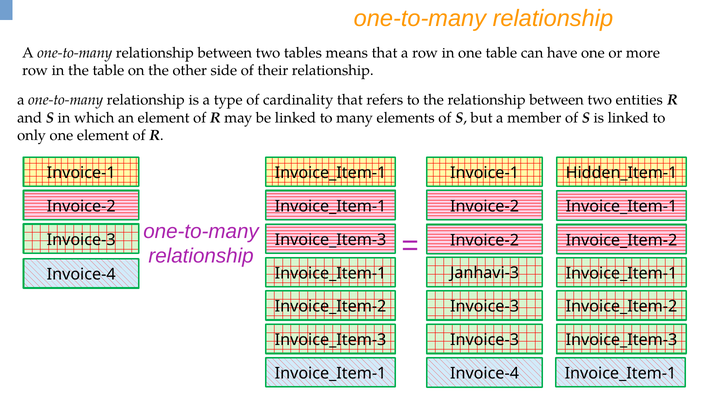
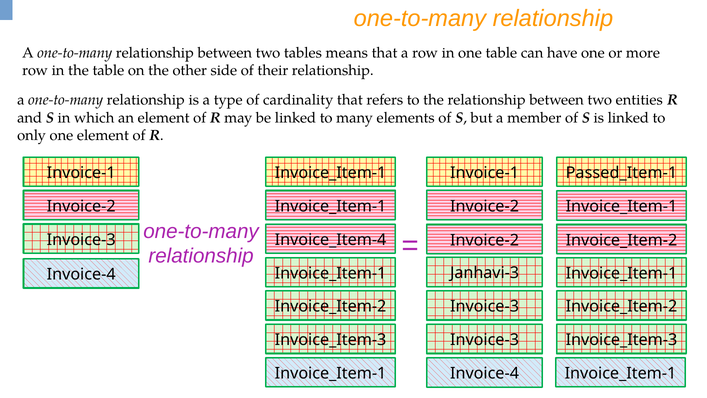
Hidden_Item-1: Hidden_Item-1 -> Passed_Item-1
Invoice_Item-3 at (331, 240): Invoice_Item-3 -> Invoice_Item-4
